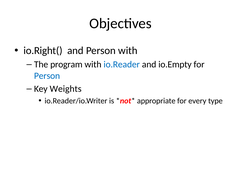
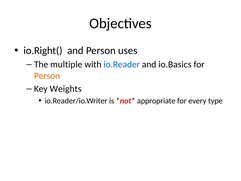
Person with: with -> uses
program: program -> multiple
io.Empty: io.Empty -> io.Basics
Person at (47, 76) colour: blue -> orange
